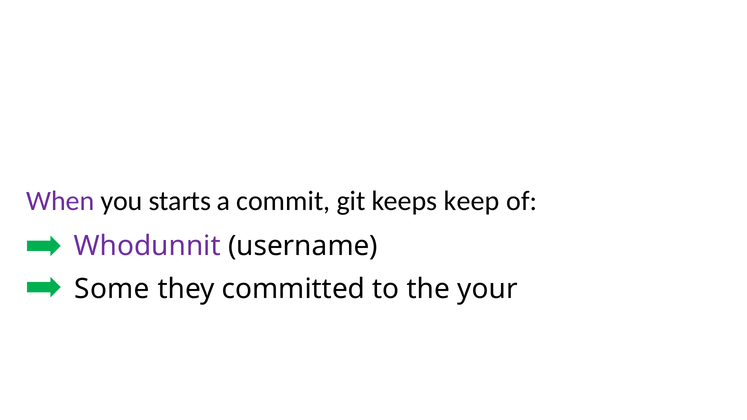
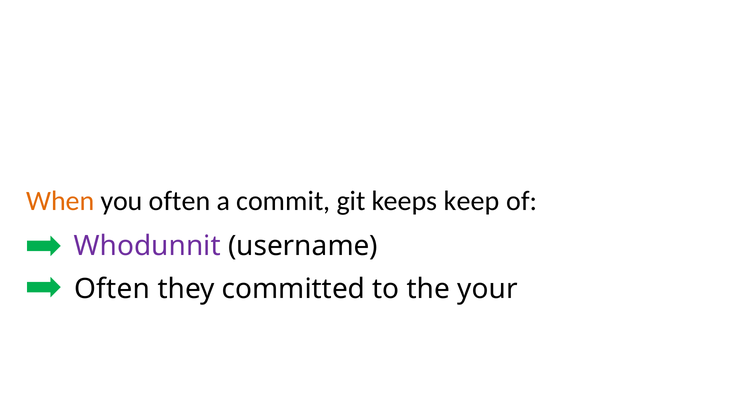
When colour: purple -> orange
you starts: starts -> often
Some at (112, 289): Some -> Often
